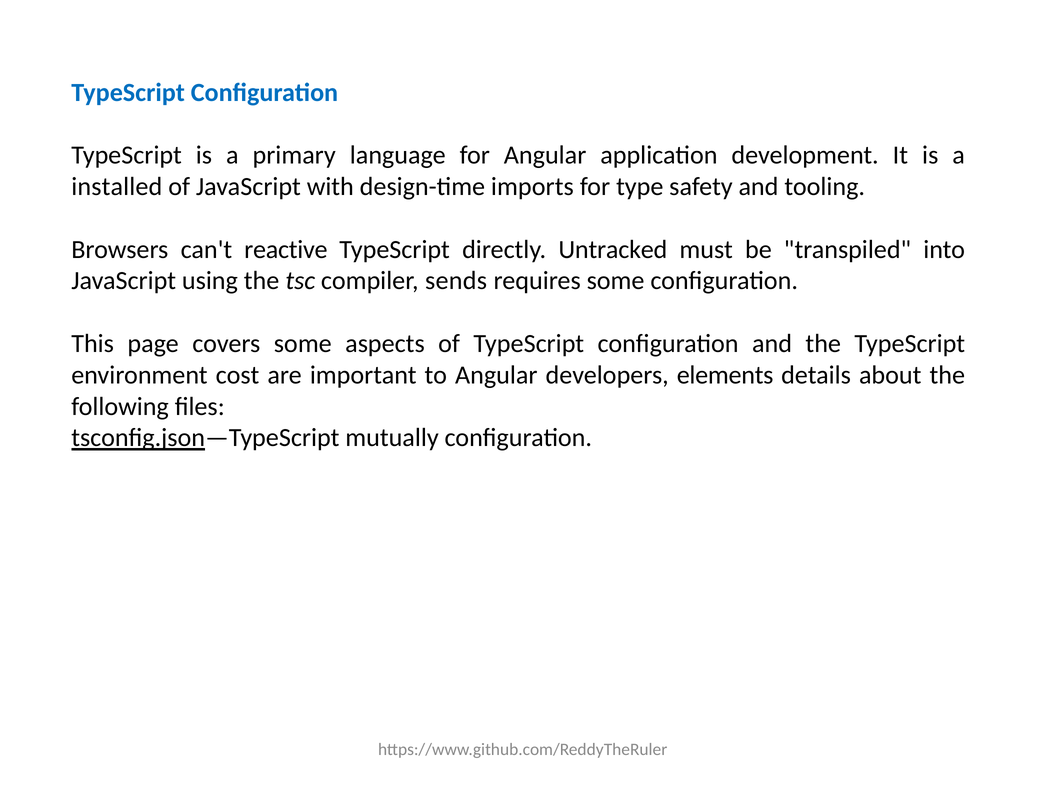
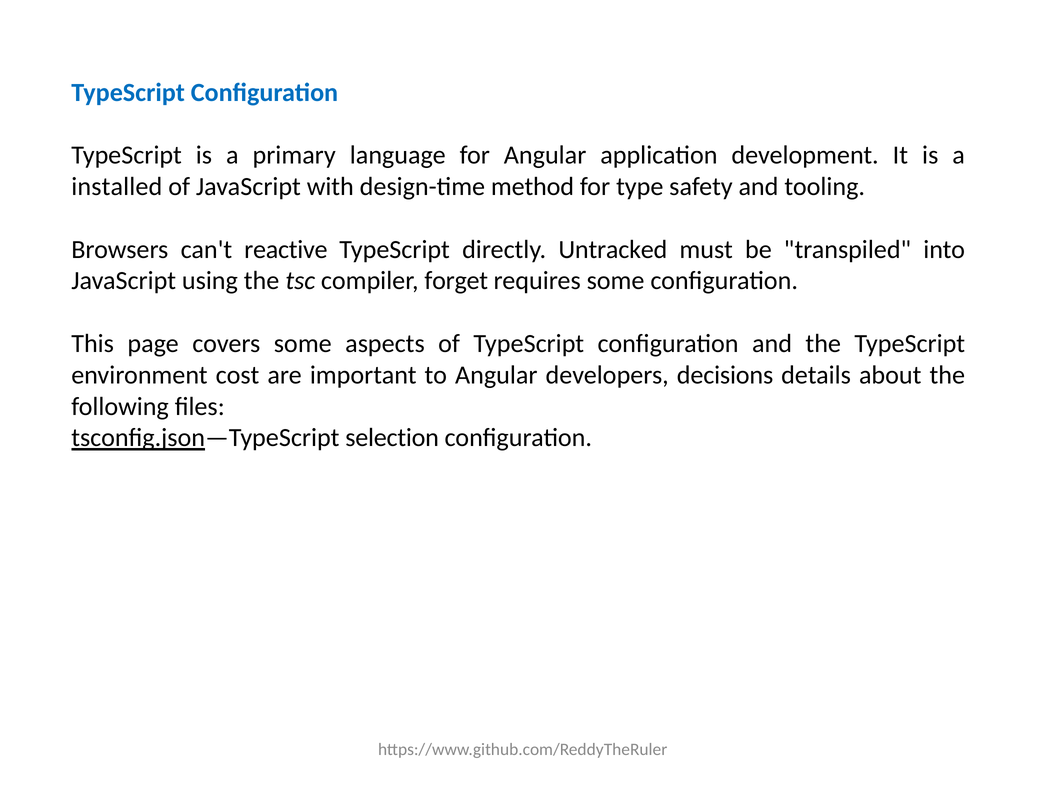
imports: imports -> method
sends: sends -> forget
elements: elements -> decisions
mutually: mutually -> selection
